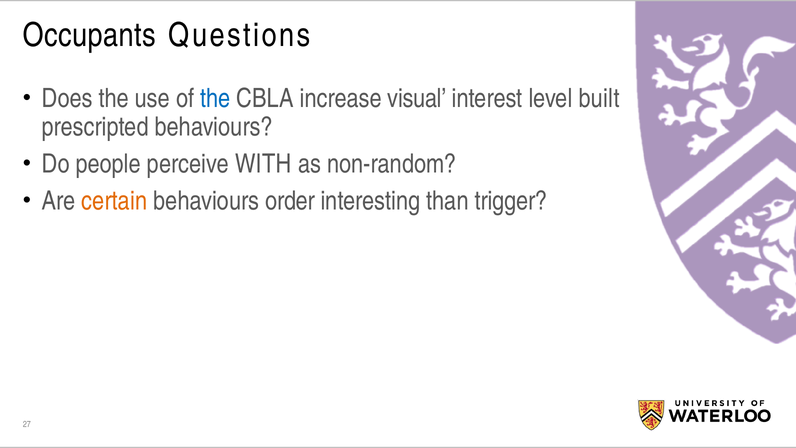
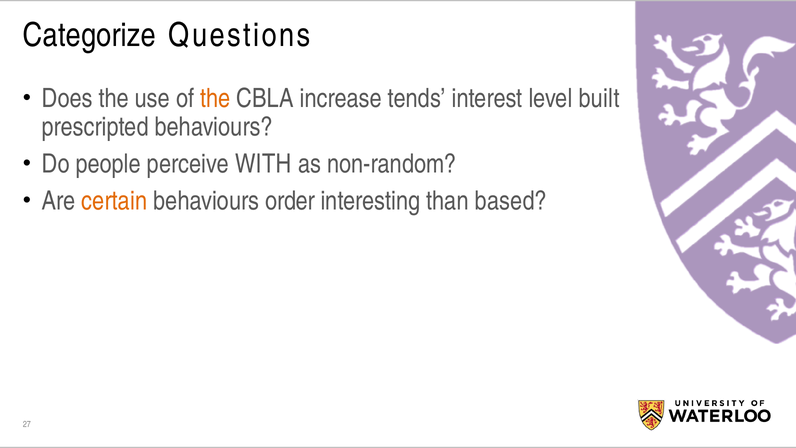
Occupants: Occupants -> Categorize
the at (215, 98) colour: blue -> orange
visual: visual -> tends
trigger: trigger -> based
